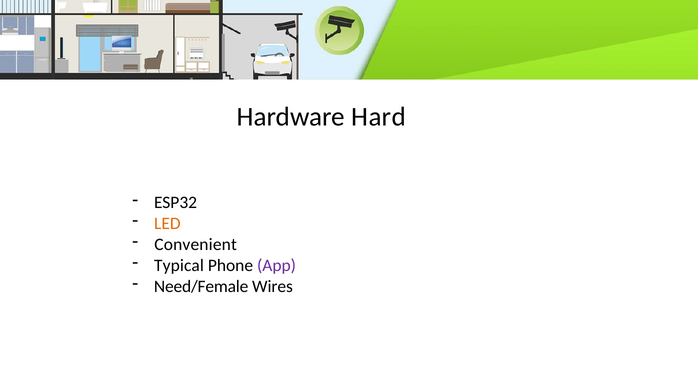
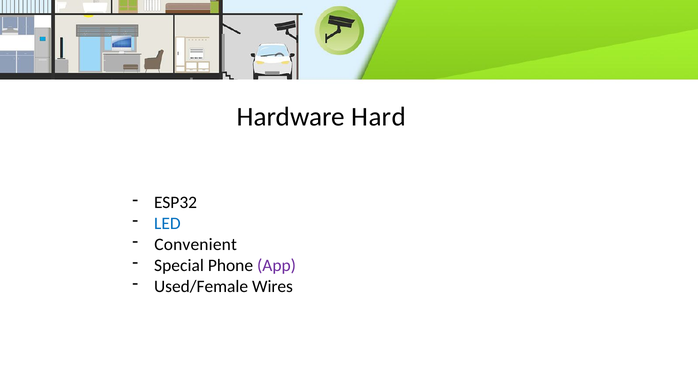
LED colour: orange -> blue
Typical: Typical -> Special
Need/Female: Need/Female -> Used/Female
